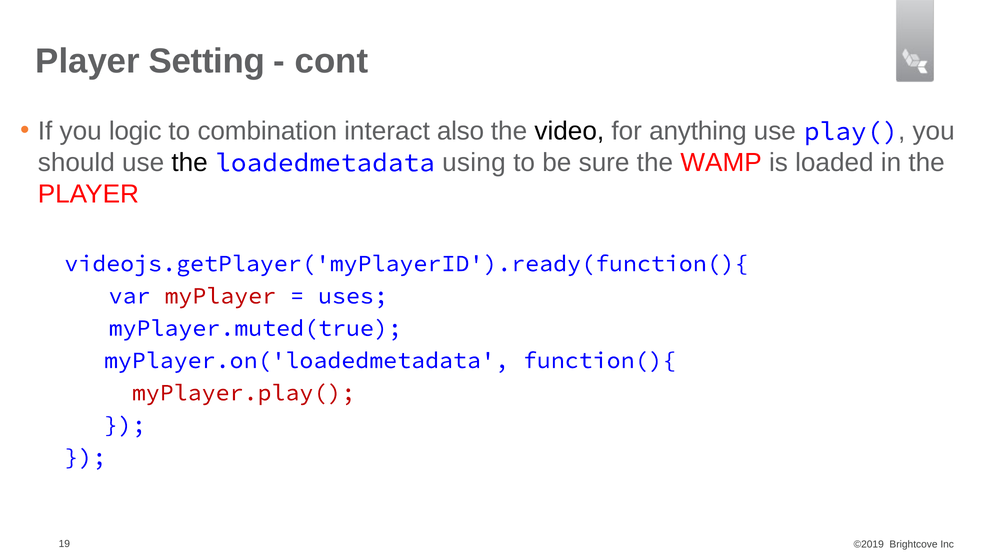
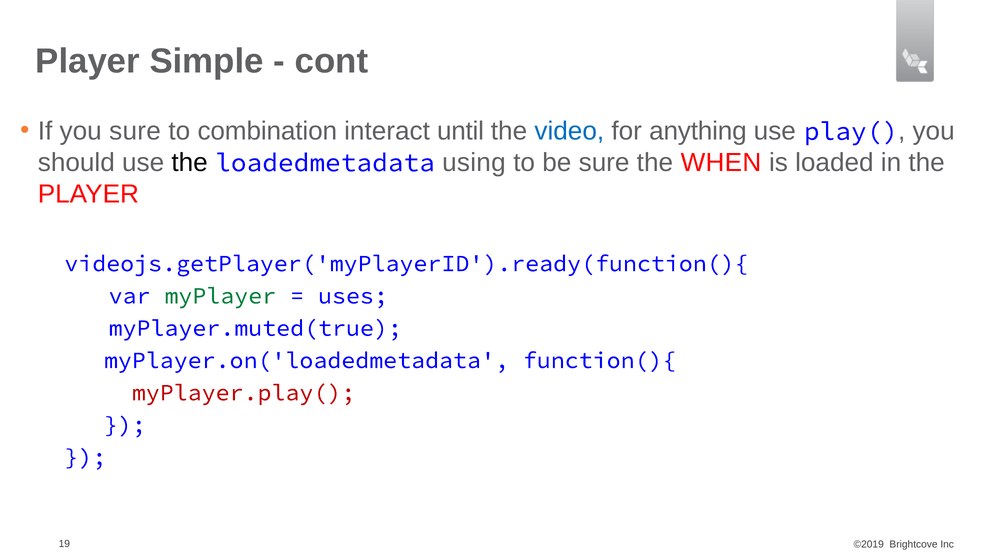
Setting: Setting -> Simple
you logic: logic -> sure
also: also -> until
video colour: black -> blue
WAMP: WAMP -> WHEN
myPlayer colour: red -> green
